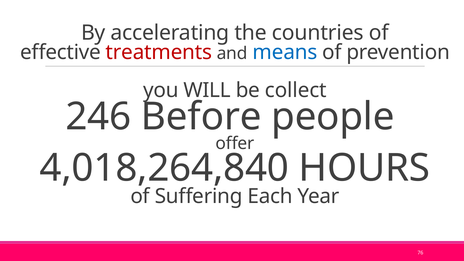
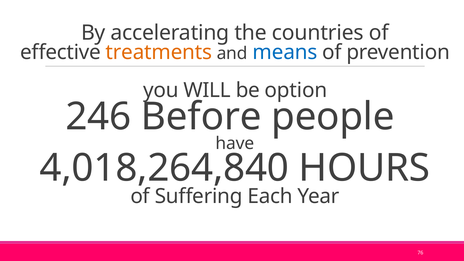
treatments colour: red -> orange
collect: collect -> option
offer: offer -> have
